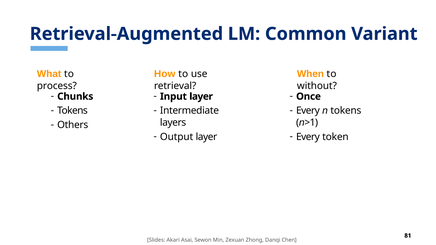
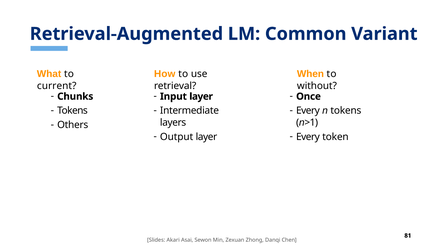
process: process -> current
